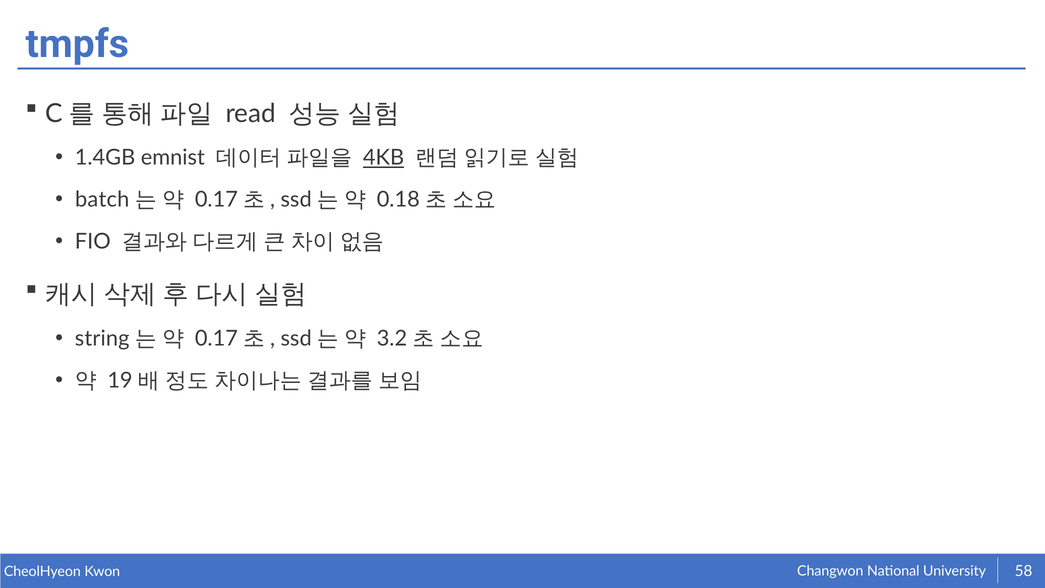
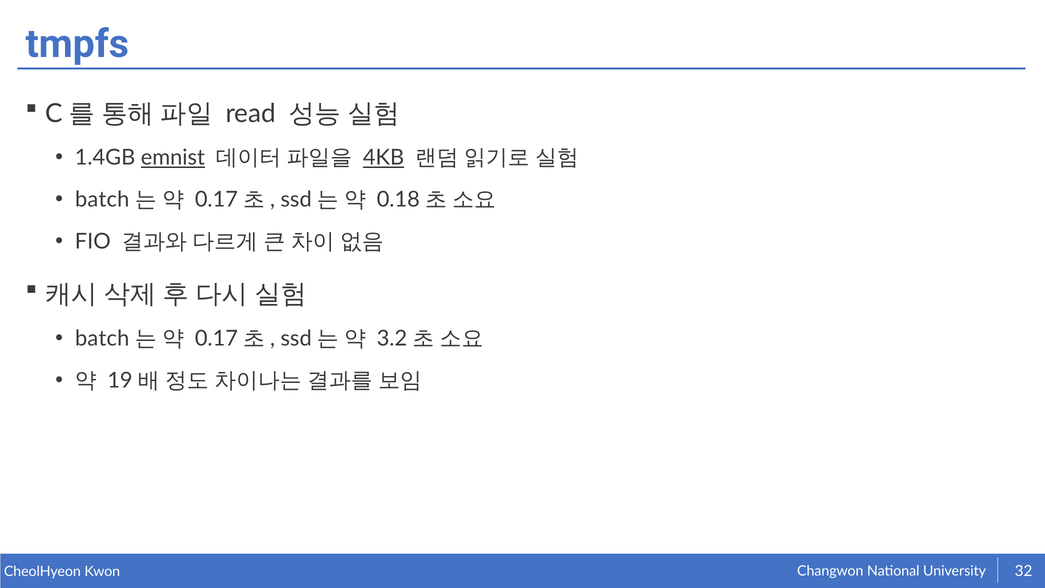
emnist underline: none -> present
string at (102, 338): string -> batch
58: 58 -> 32
